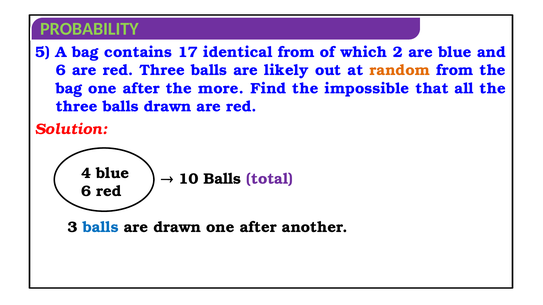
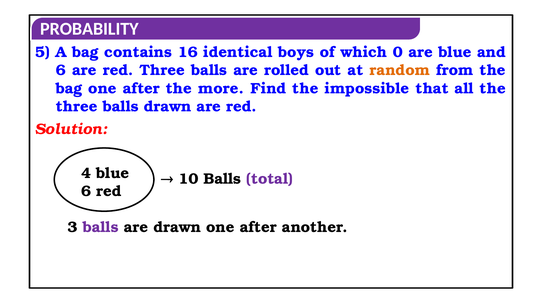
PROBABILITY colour: light green -> white
17: 17 -> 16
identical from: from -> boys
2: 2 -> 0
likely: likely -> rolled
balls at (101, 228) colour: blue -> purple
